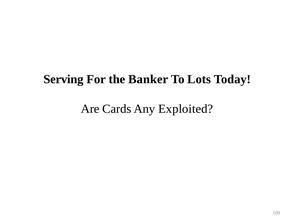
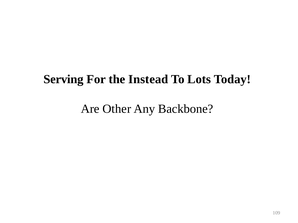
Banker: Banker -> Instead
Cards: Cards -> Other
Exploited: Exploited -> Backbone
